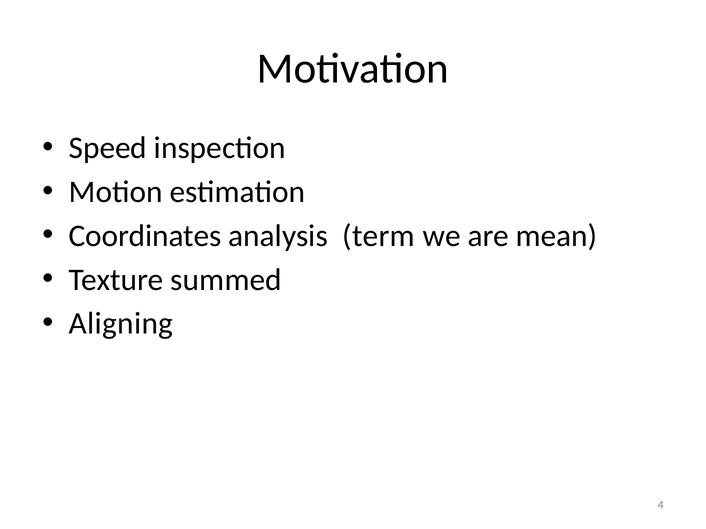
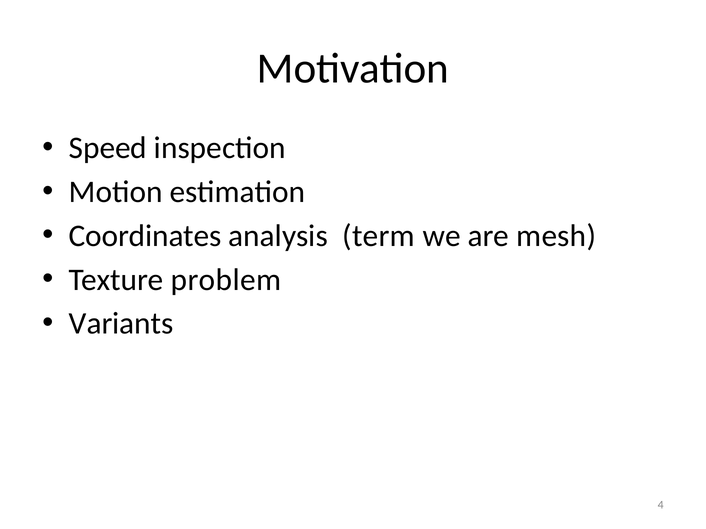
mean: mean -> mesh
summed: summed -> problem
Aligning: Aligning -> Variants
